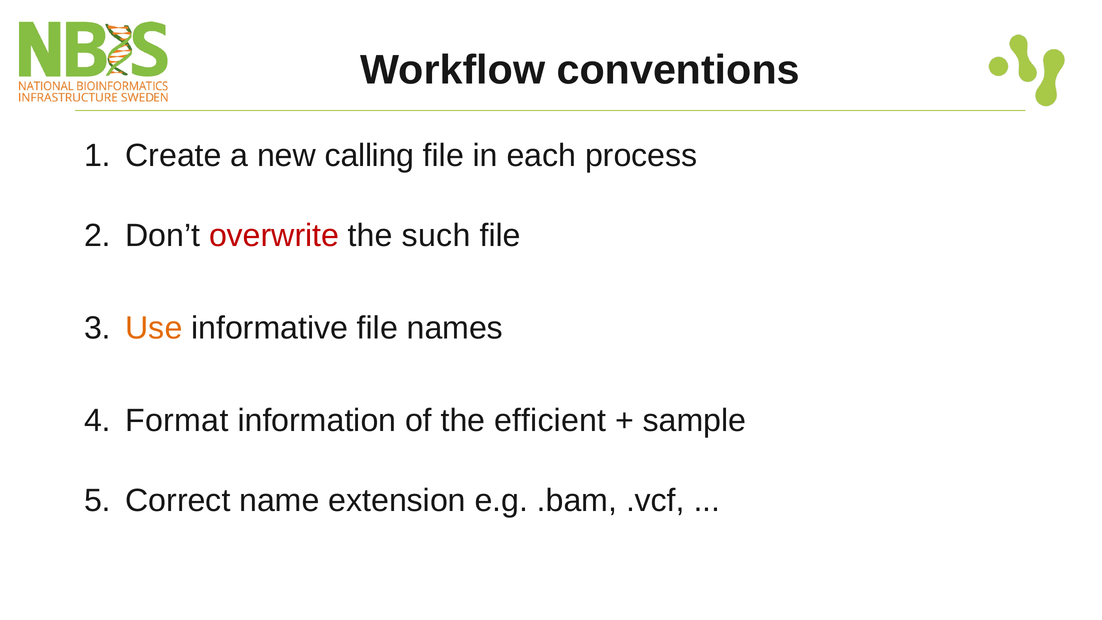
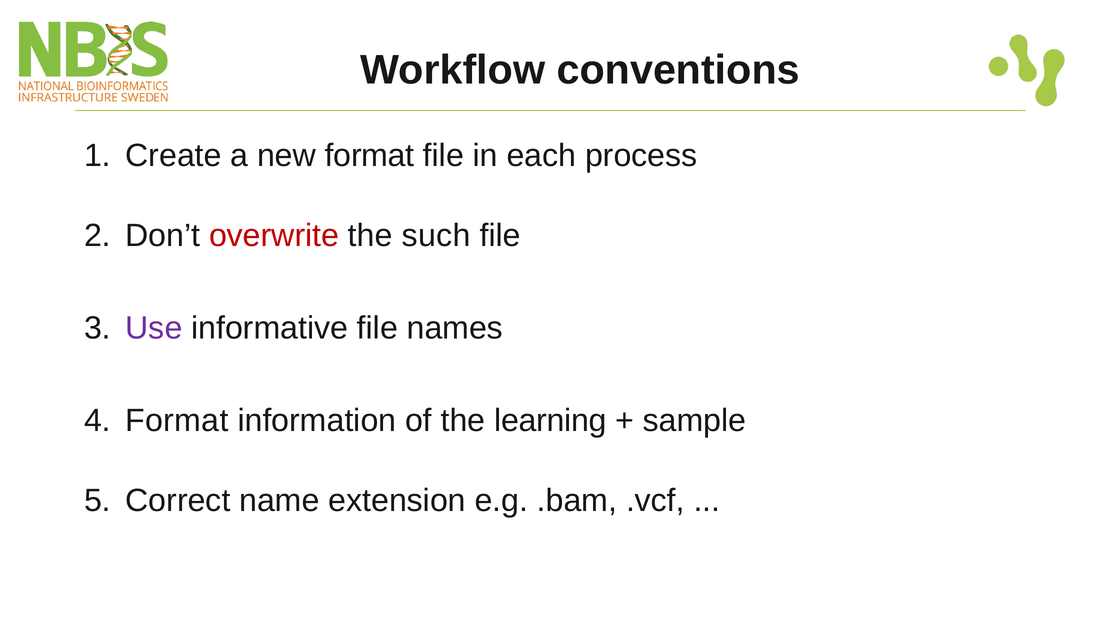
new calling: calling -> format
Use colour: orange -> purple
efficient: efficient -> learning
